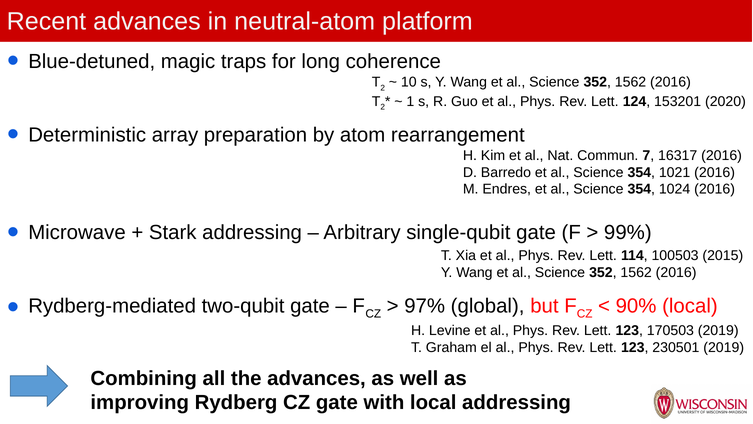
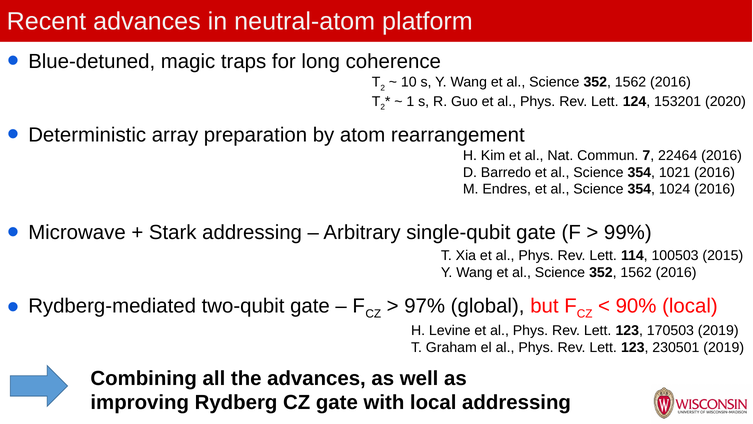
16317: 16317 -> 22464
